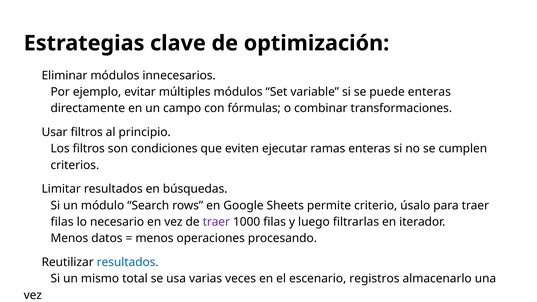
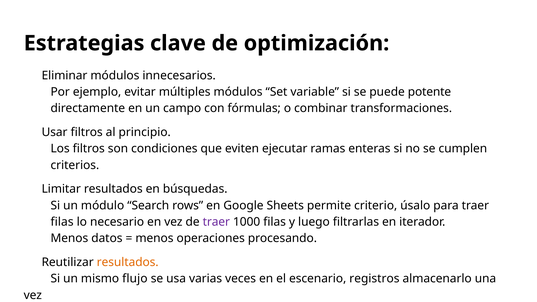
puede enteras: enteras -> potente
resultados at (128, 262) colour: blue -> orange
total: total -> flujo
